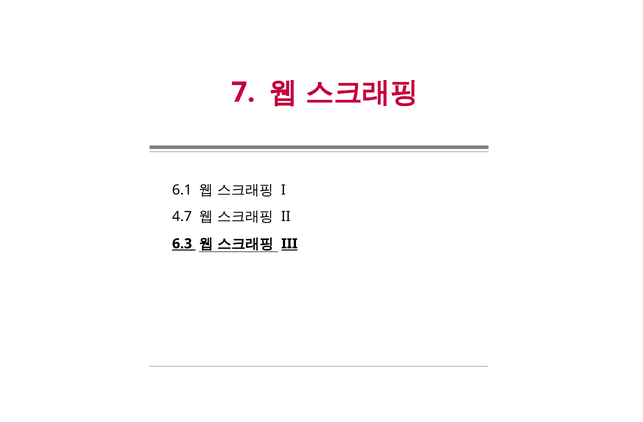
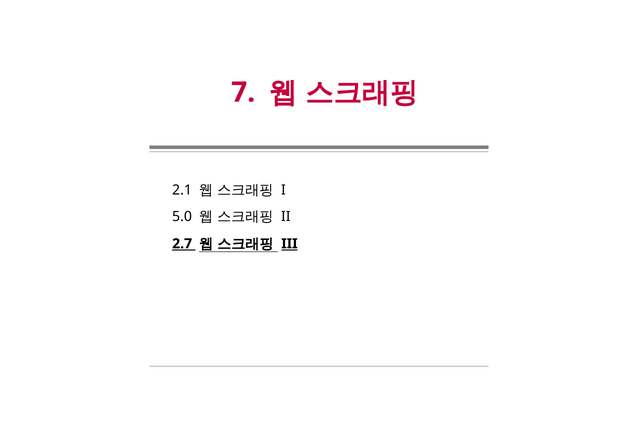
6.1: 6.1 -> 2.1
4.7: 4.7 -> 5.0
6.3: 6.3 -> 2.7
